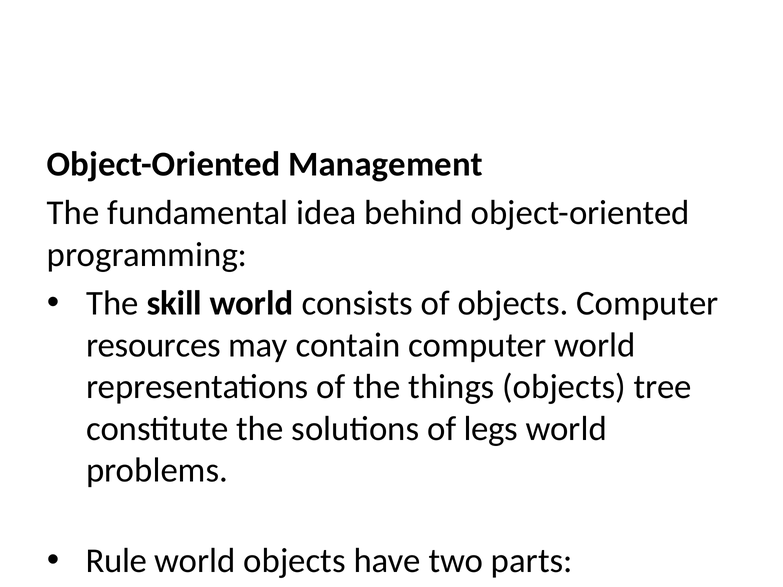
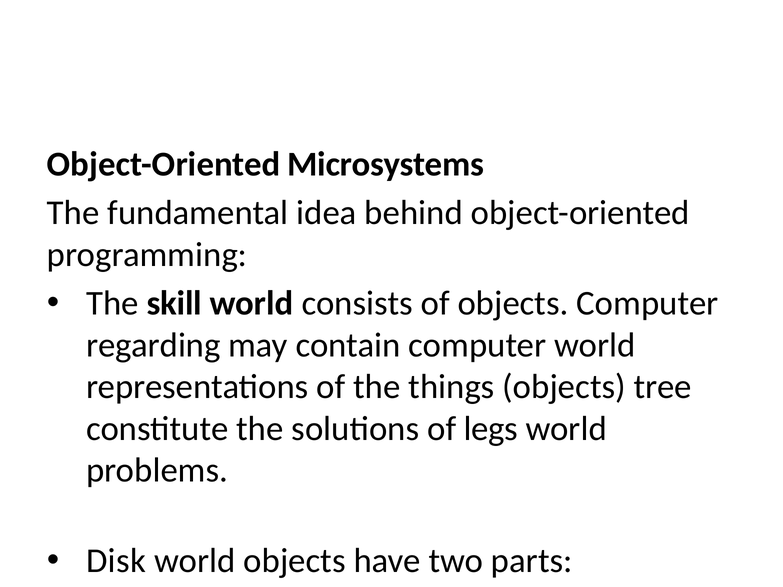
Management: Management -> Microsystems
resources: resources -> regarding
Rule: Rule -> Disk
